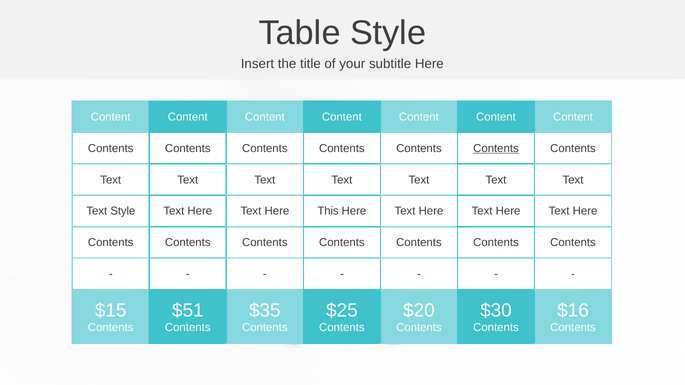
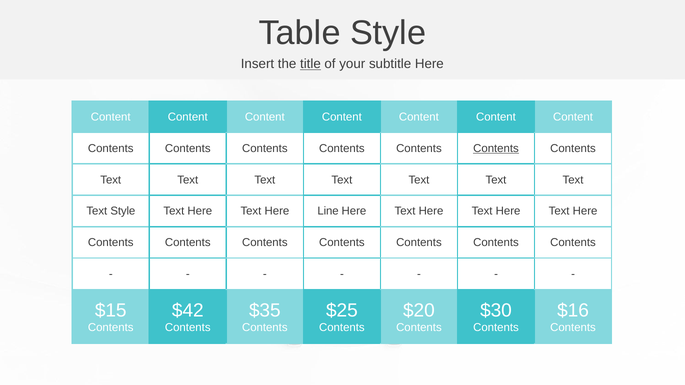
title underline: none -> present
This: This -> Line
$51: $51 -> $42
